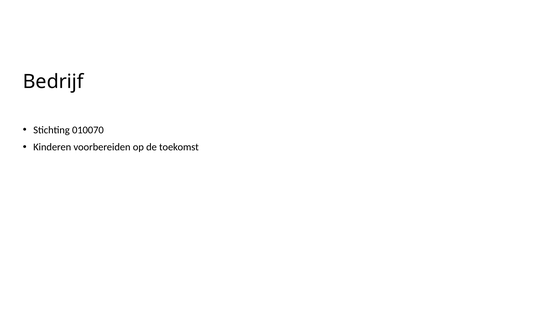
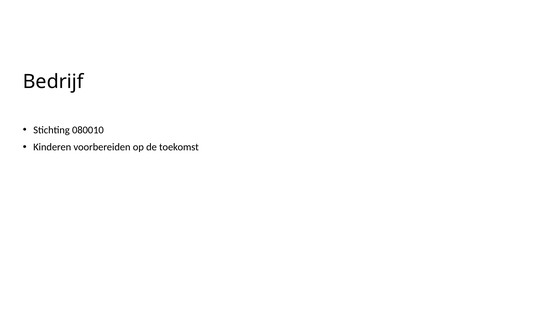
010070: 010070 -> 080010
